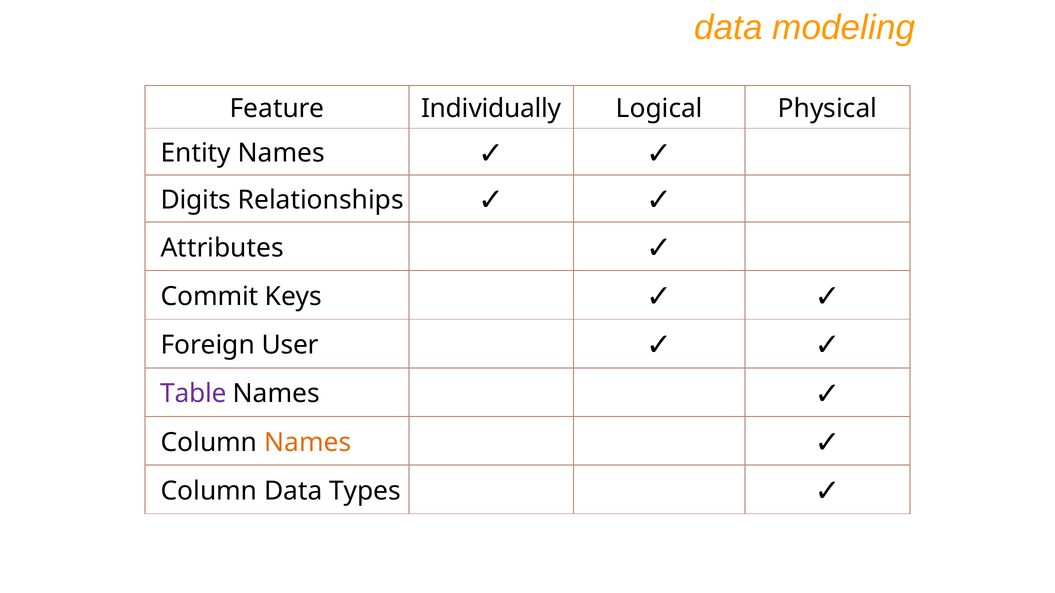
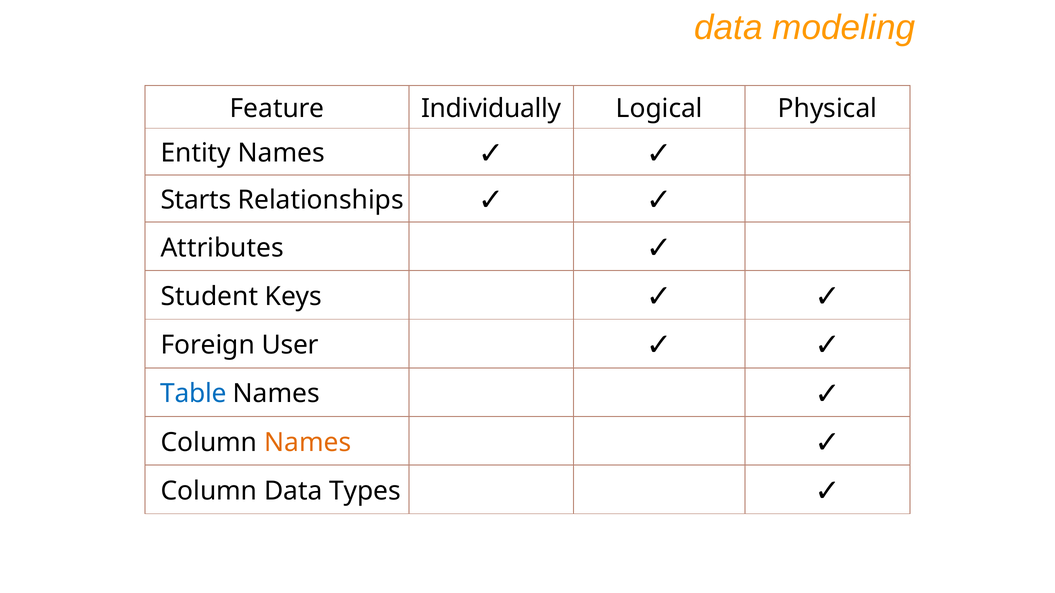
Digits: Digits -> Starts
Commit: Commit -> Student
Table colour: purple -> blue
